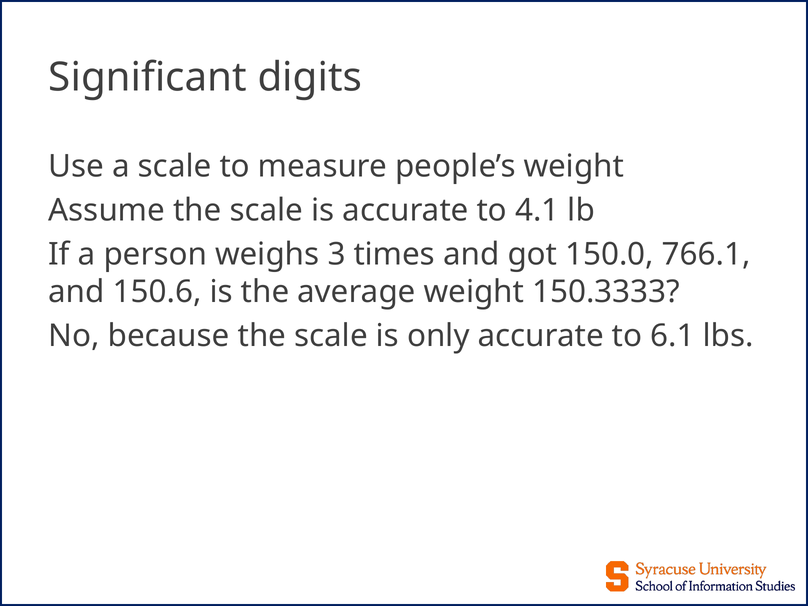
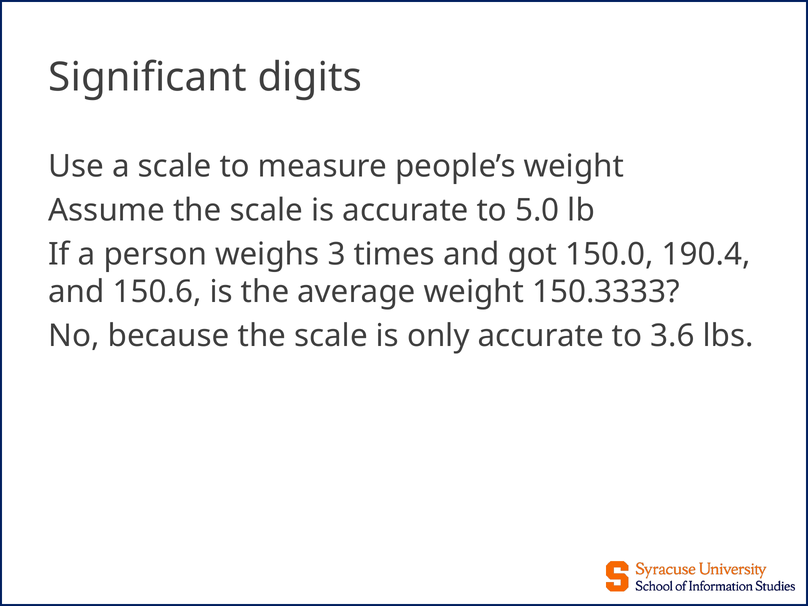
4.1: 4.1 -> 5.0
766.1: 766.1 -> 190.4
6.1: 6.1 -> 3.6
